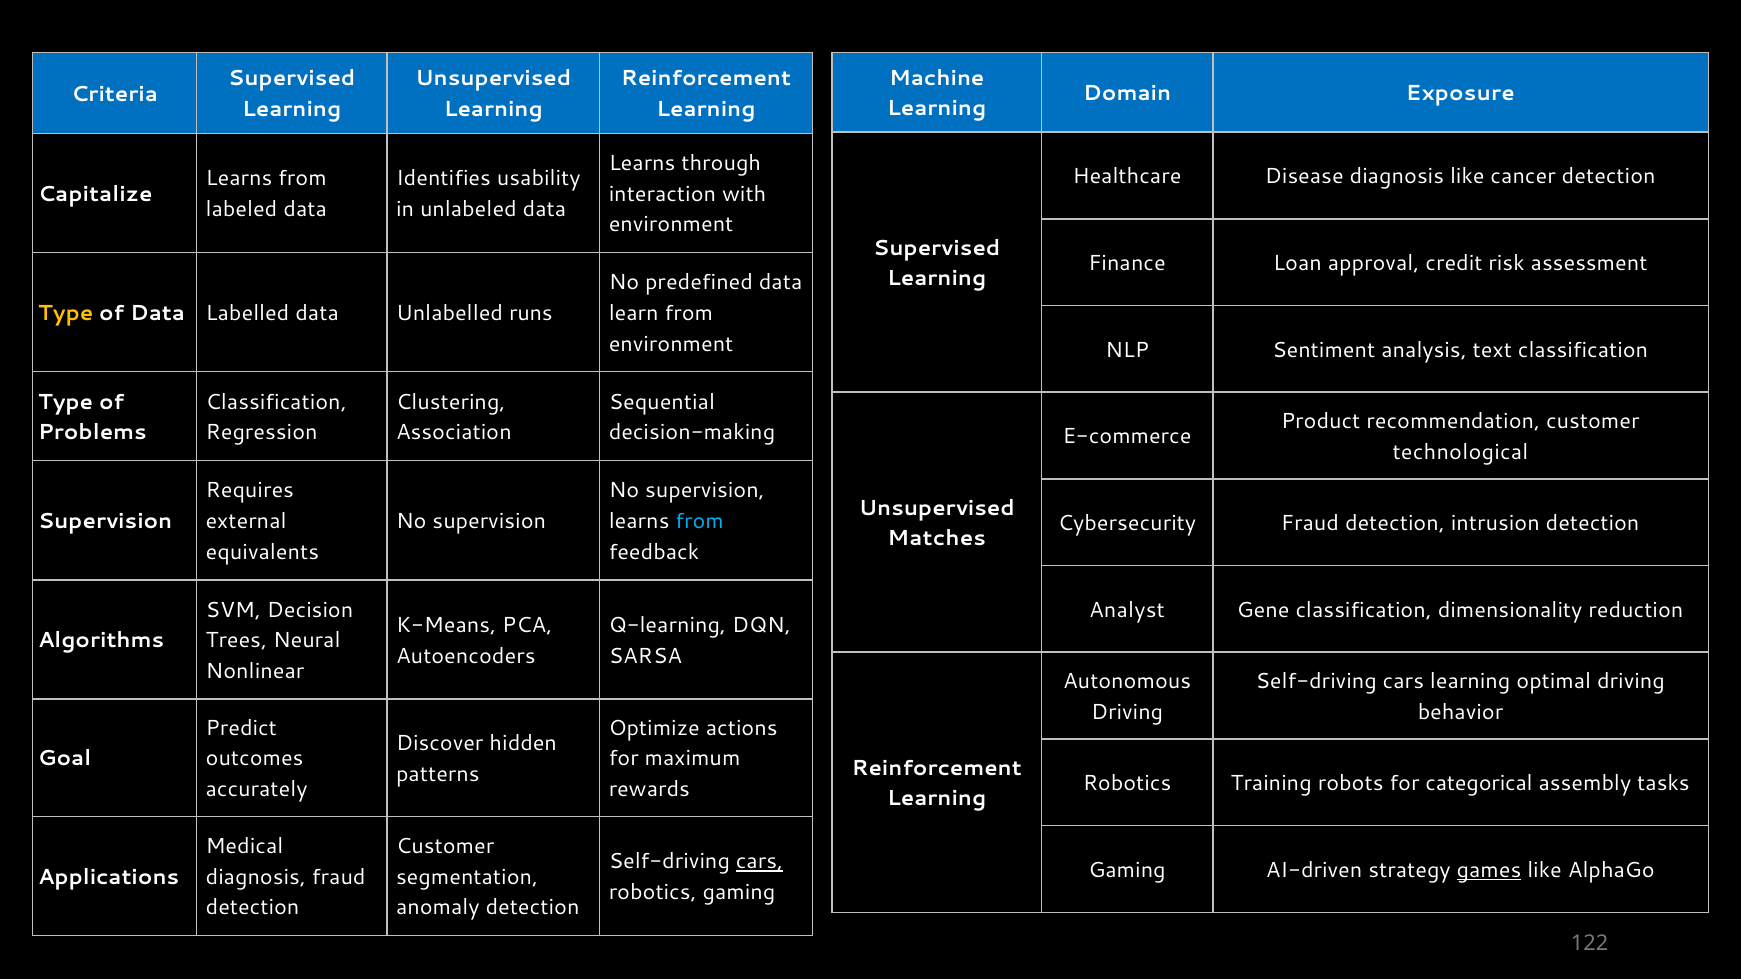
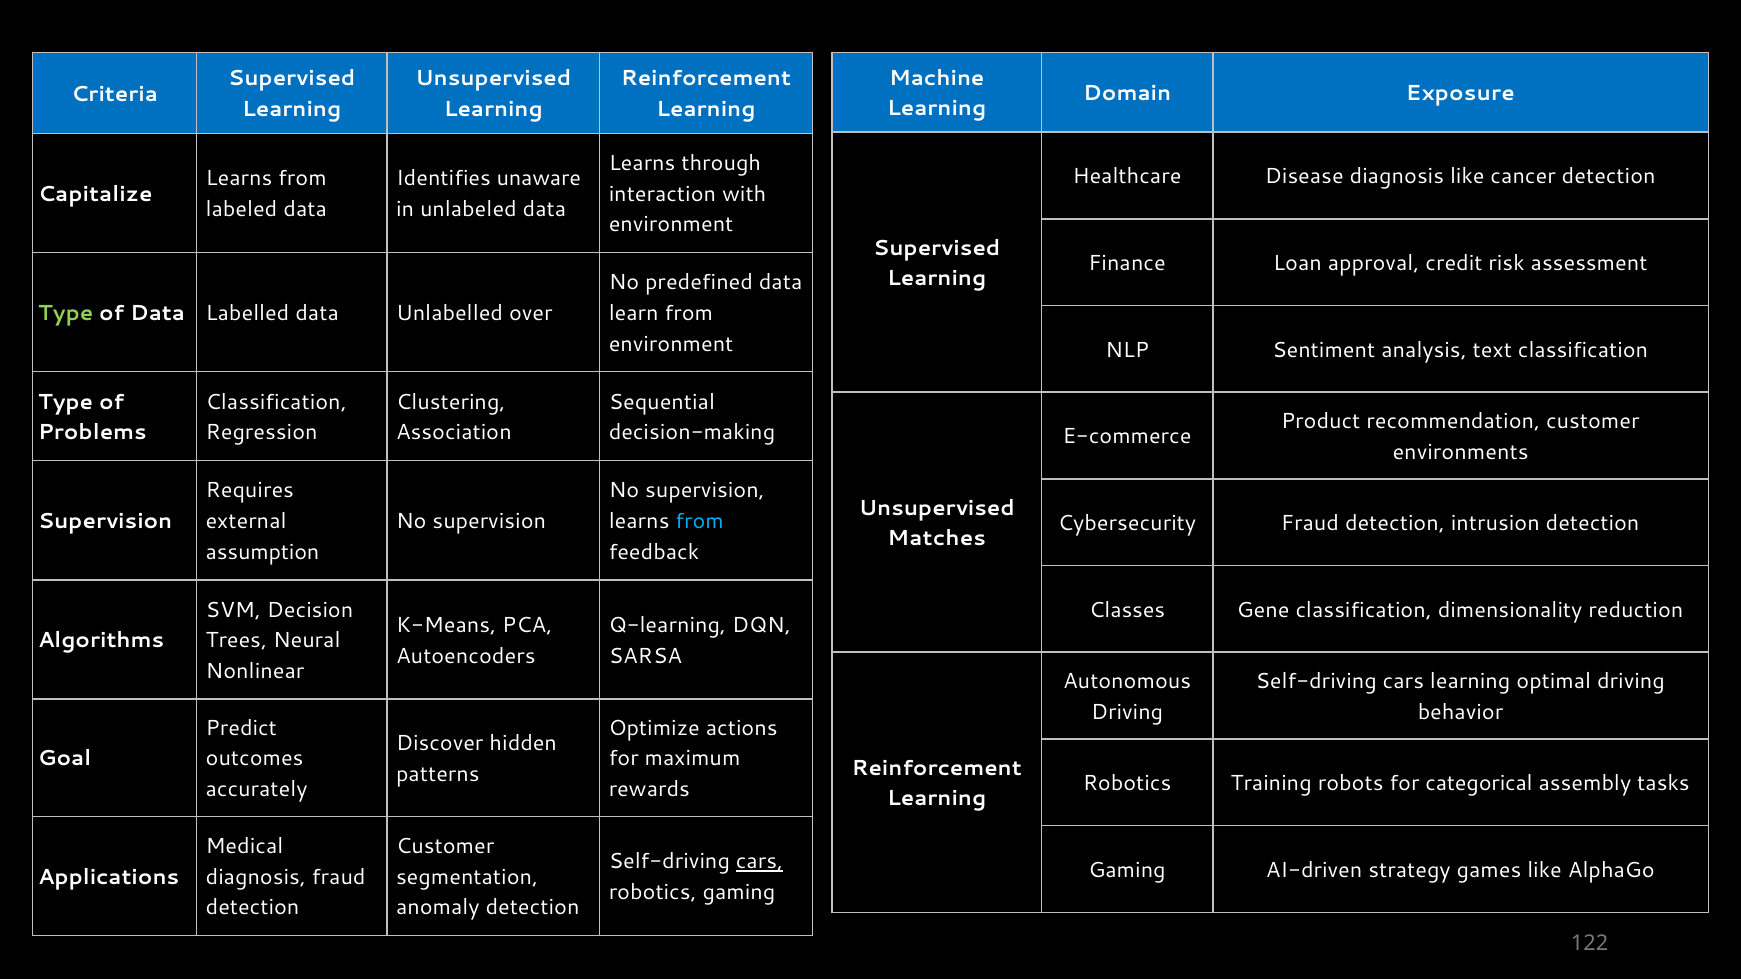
usability: usability -> unaware
Type at (66, 313) colour: yellow -> light green
runs: runs -> over
technological: technological -> environments
equivalents: equivalents -> assumption
Analyst: Analyst -> Classes
games underline: present -> none
